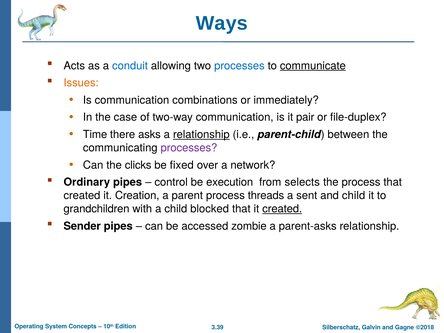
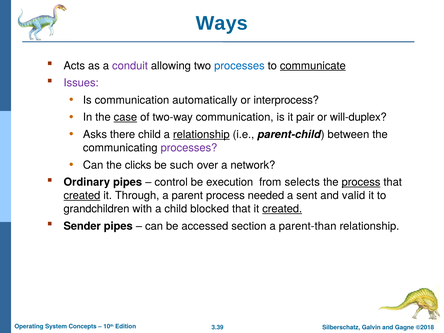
conduit colour: blue -> purple
Issues colour: orange -> purple
combinations: combinations -> automatically
immediately: immediately -> interprocess
case underline: none -> present
file-duplex: file-duplex -> will-duplex
Time: Time -> Asks
there asks: asks -> child
fixed: fixed -> such
process at (361, 182) underline: none -> present
created at (82, 196) underline: none -> present
Creation: Creation -> Through
threads: threads -> needed
and child: child -> valid
zombie: zombie -> section
parent-asks: parent-asks -> parent-than
